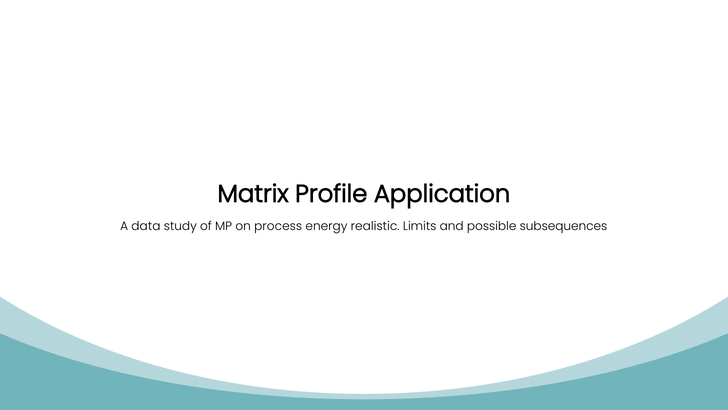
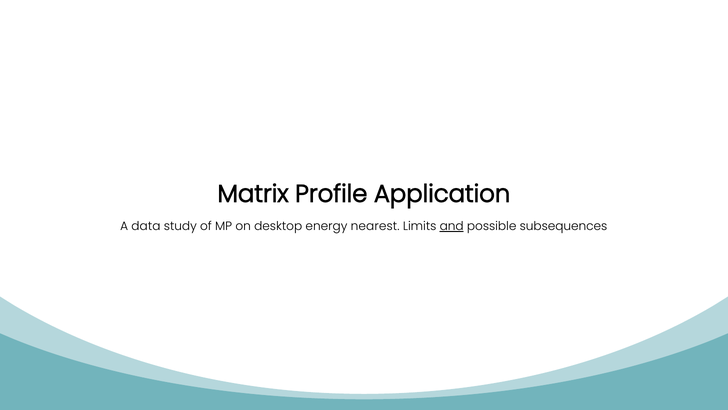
process: process -> desktop
realistic: realistic -> nearest
and underline: none -> present
